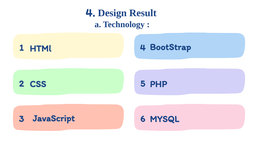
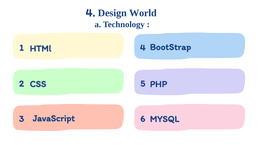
Result: Result -> World
